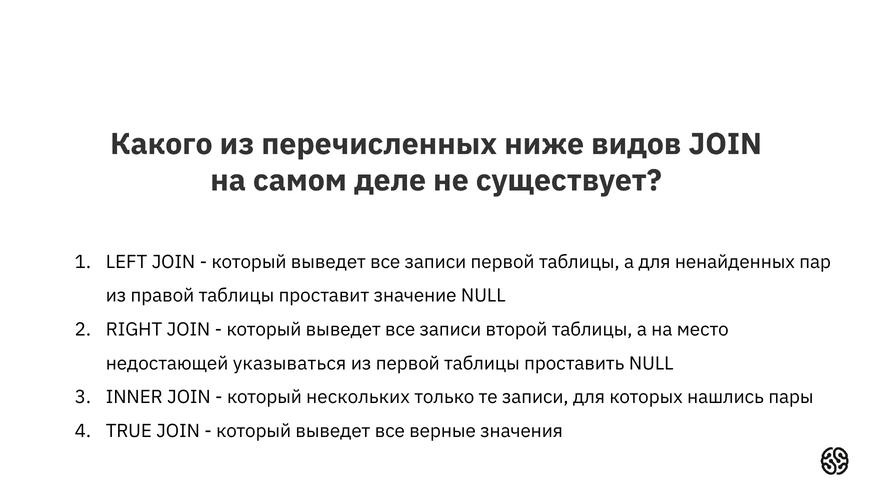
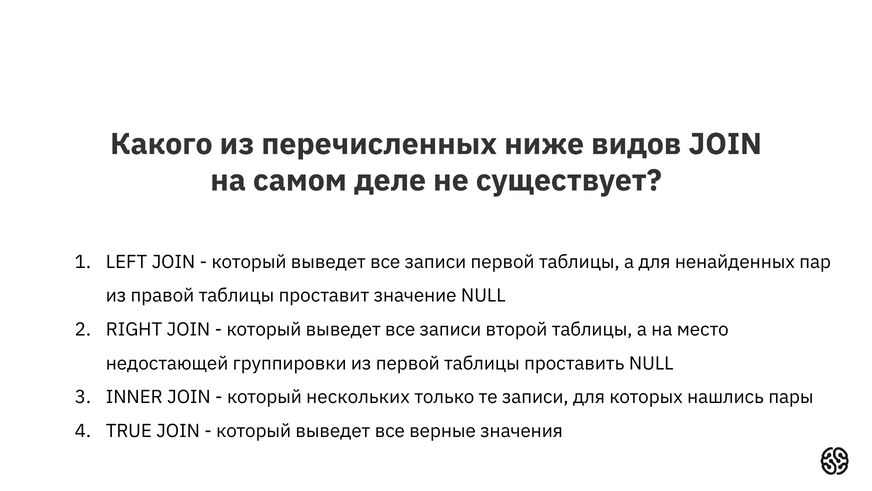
указываться: указываться -> группировки
